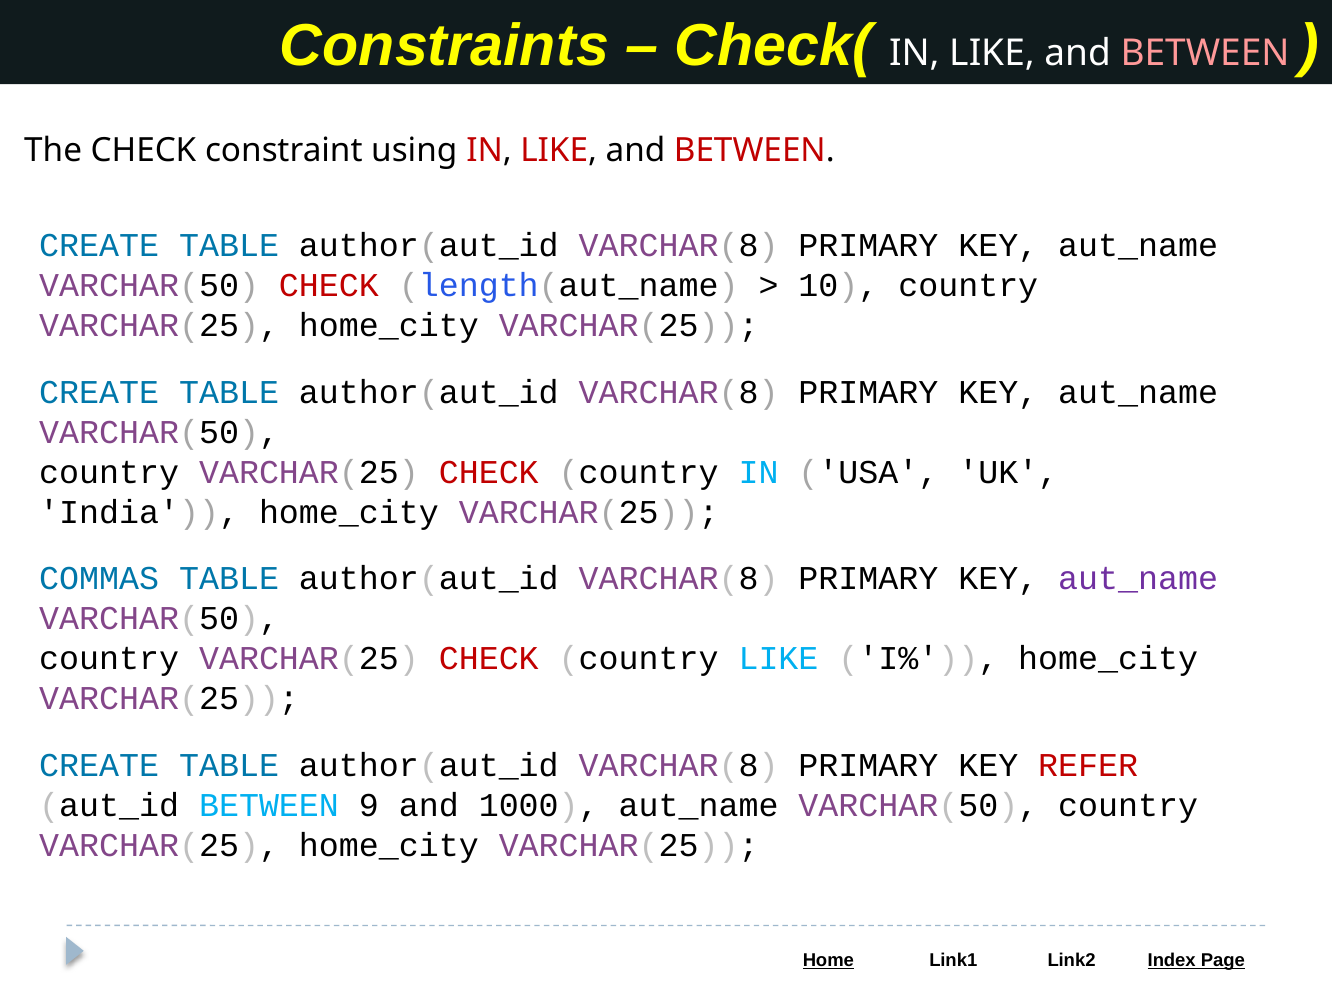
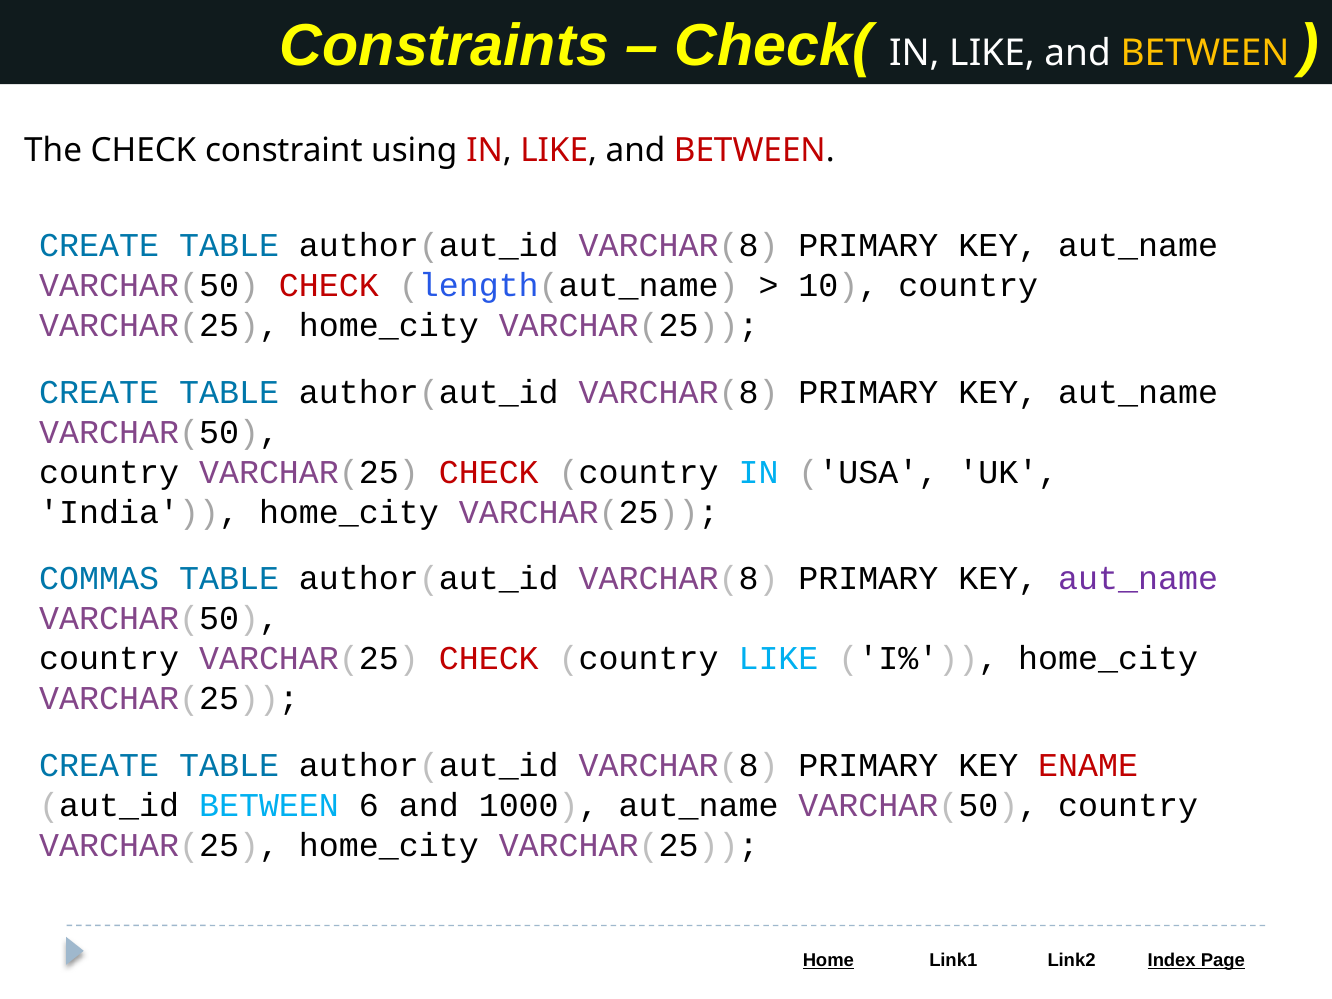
BETWEEN at (1205, 54) colour: pink -> yellow
REFER: REFER -> ENAME
9: 9 -> 6
